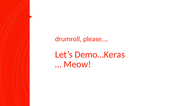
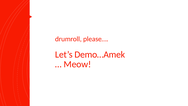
Demo…Keras: Demo…Keras -> Demo…Amek
